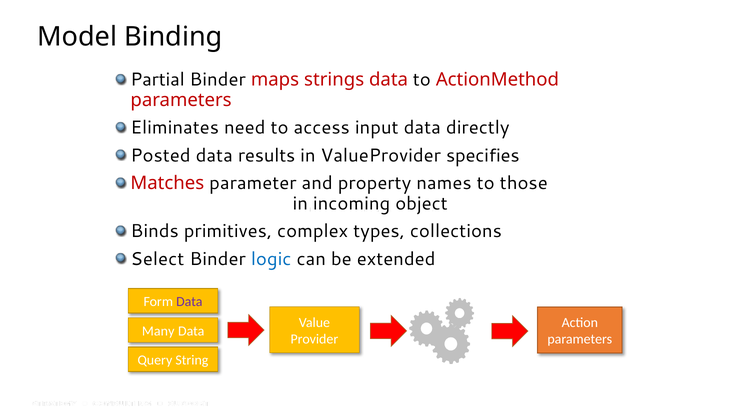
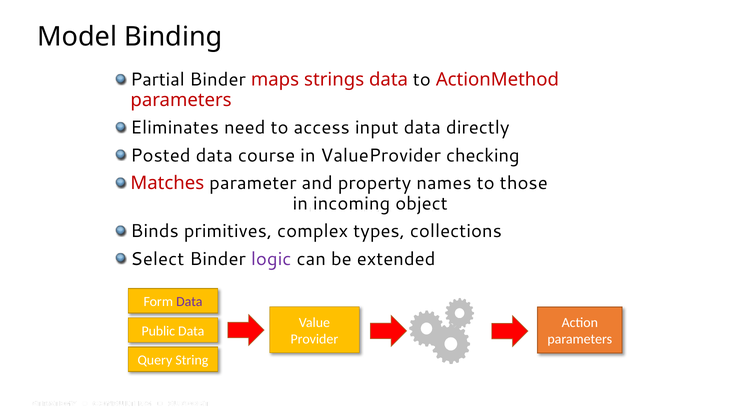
results: results -> course
specifies: specifies -> checking
logic colour: blue -> purple
Many: Many -> Public
